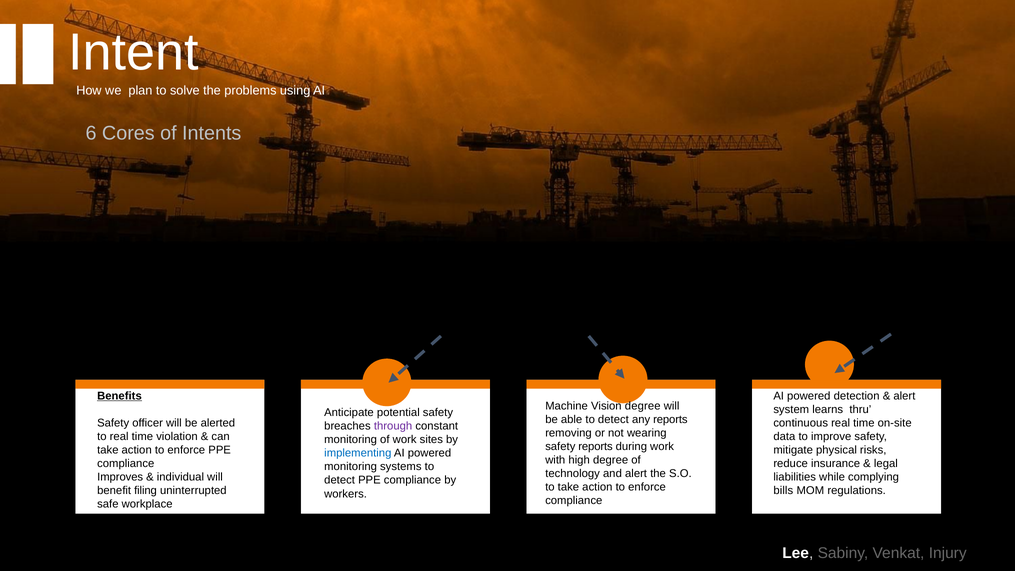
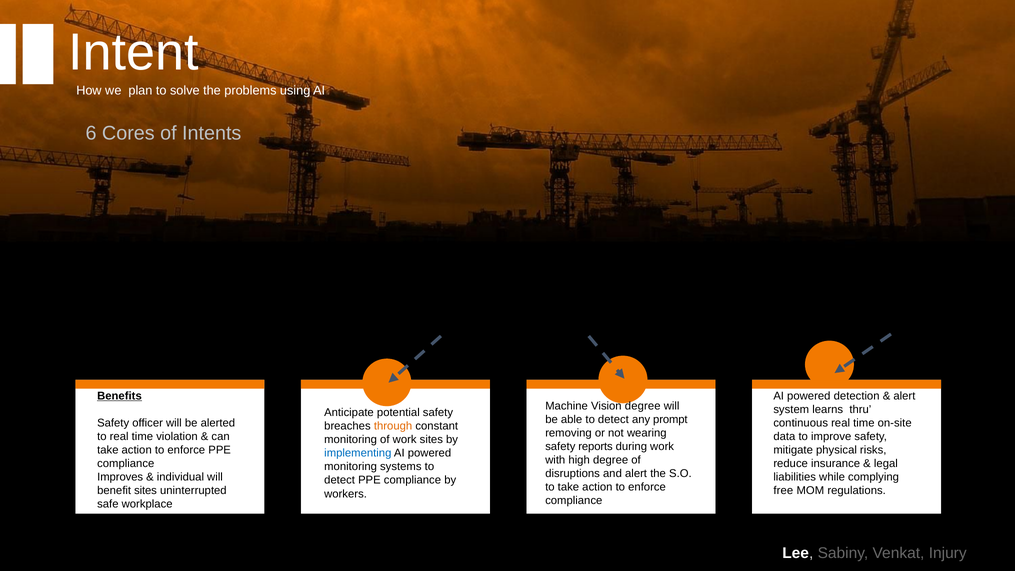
any reports: reports -> prompt
through colour: purple -> orange
technology: technology -> disruptions
benefit filing: filing -> sites
bills: bills -> free
